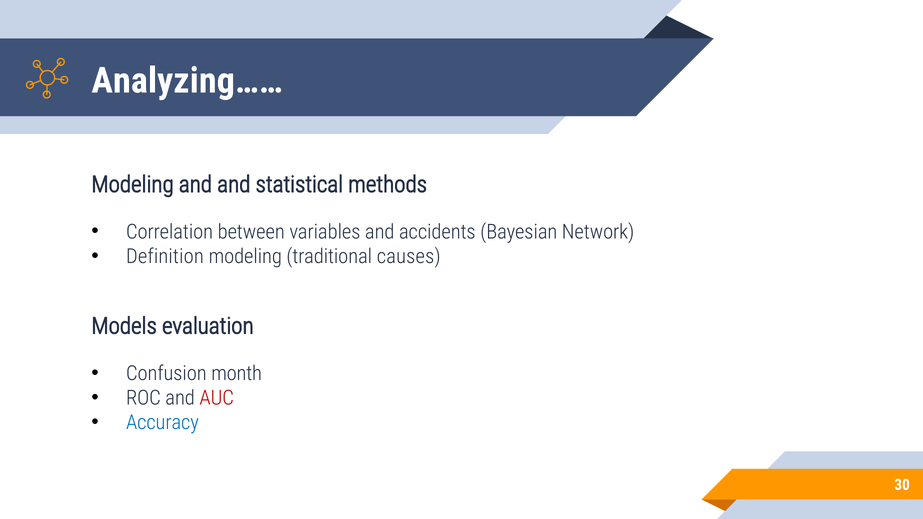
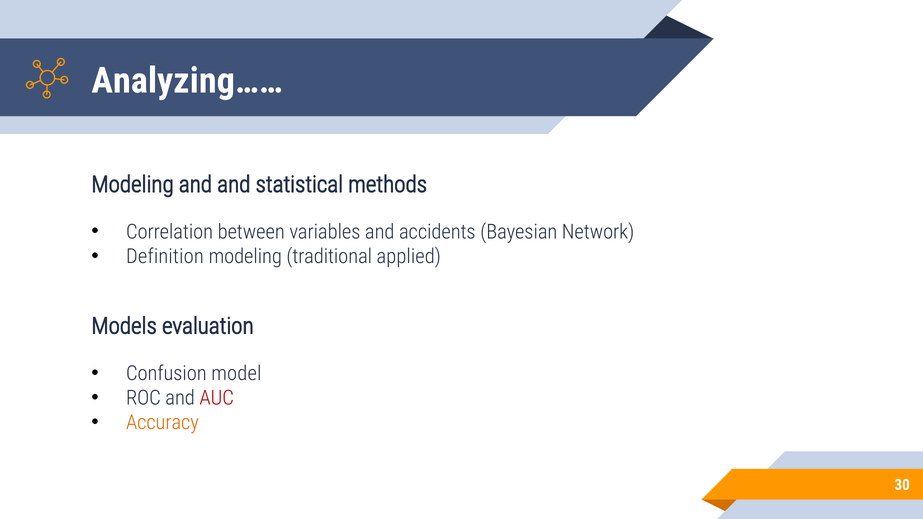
causes: causes -> applied
month: month -> model
Accuracy colour: blue -> orange
